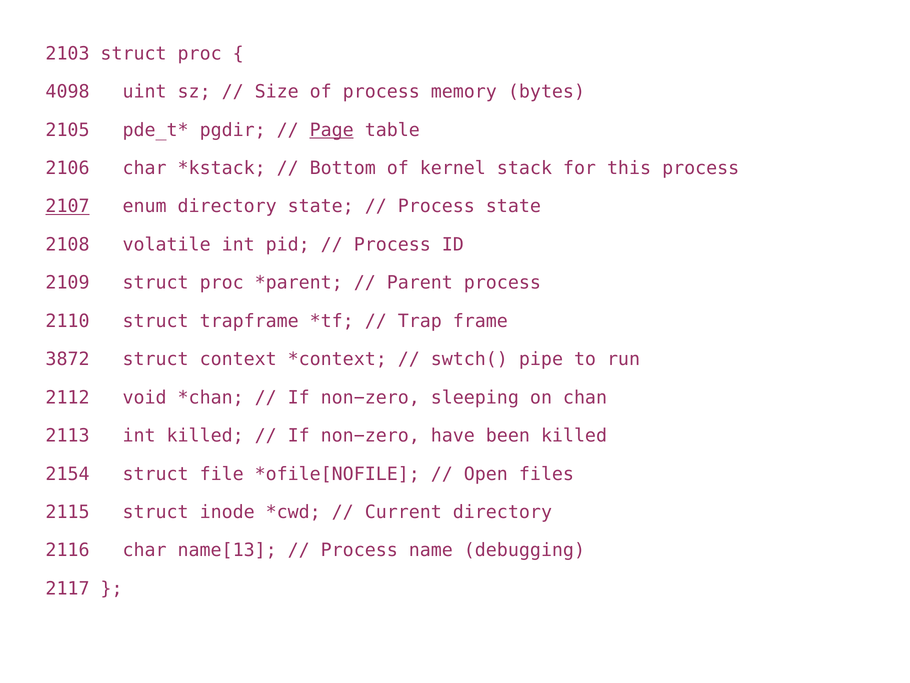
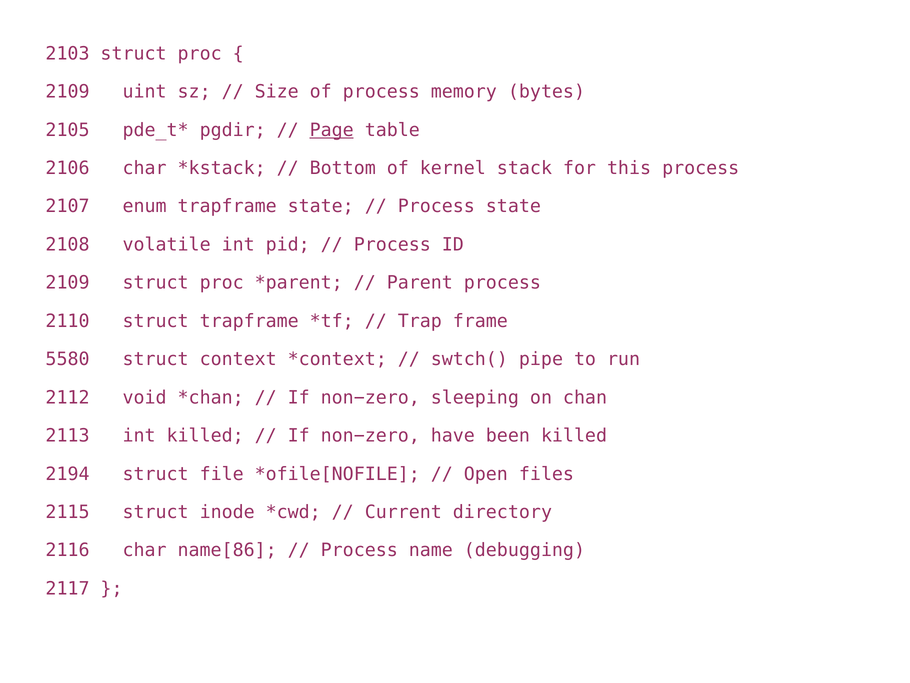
4098 at (68, 92): 4098 -> 2109
2107 underline: present -> none
enum directory: directory -> trapframe
3872: 3872 -> 5580
2154: 2154 -> 2194
name[13: name[13 -> name[86
